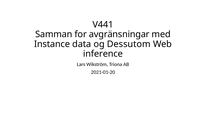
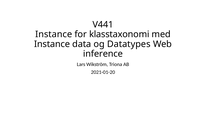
Samman at (54, 34): Samman -> Instance
avgränsningar: avgränsningar -> klasstaxonomi
Dessutom: Dessutom -> Datatypes
